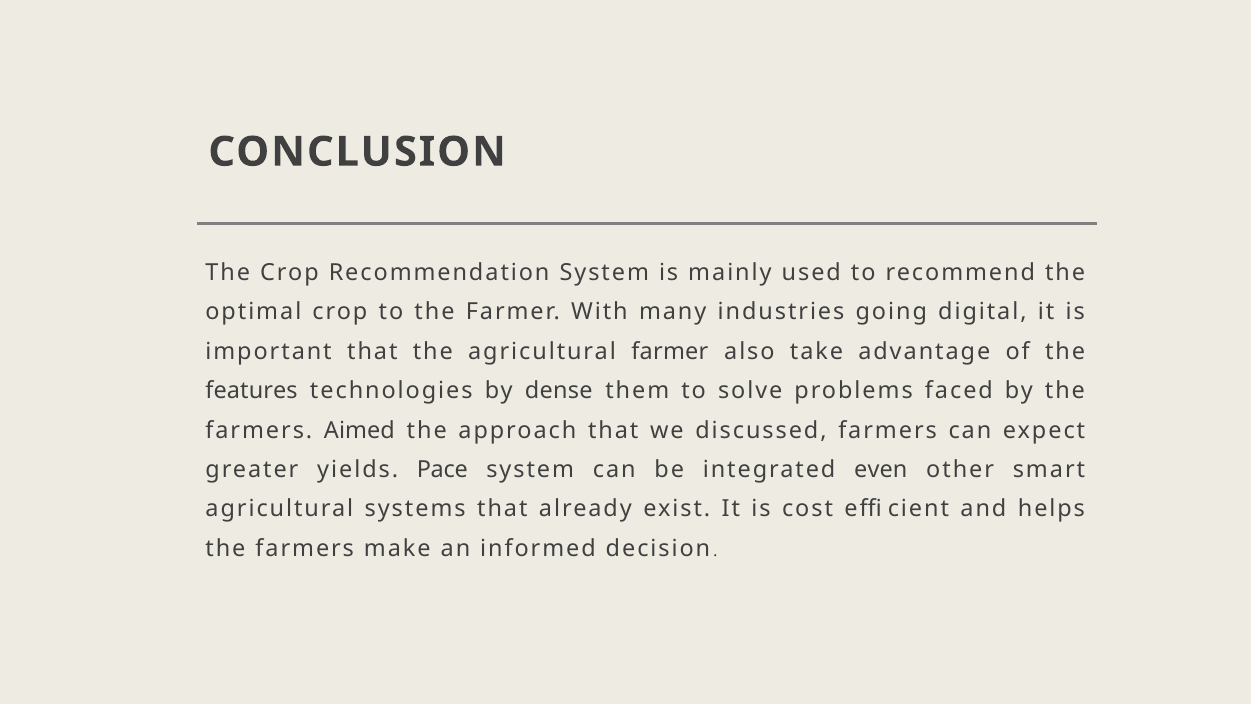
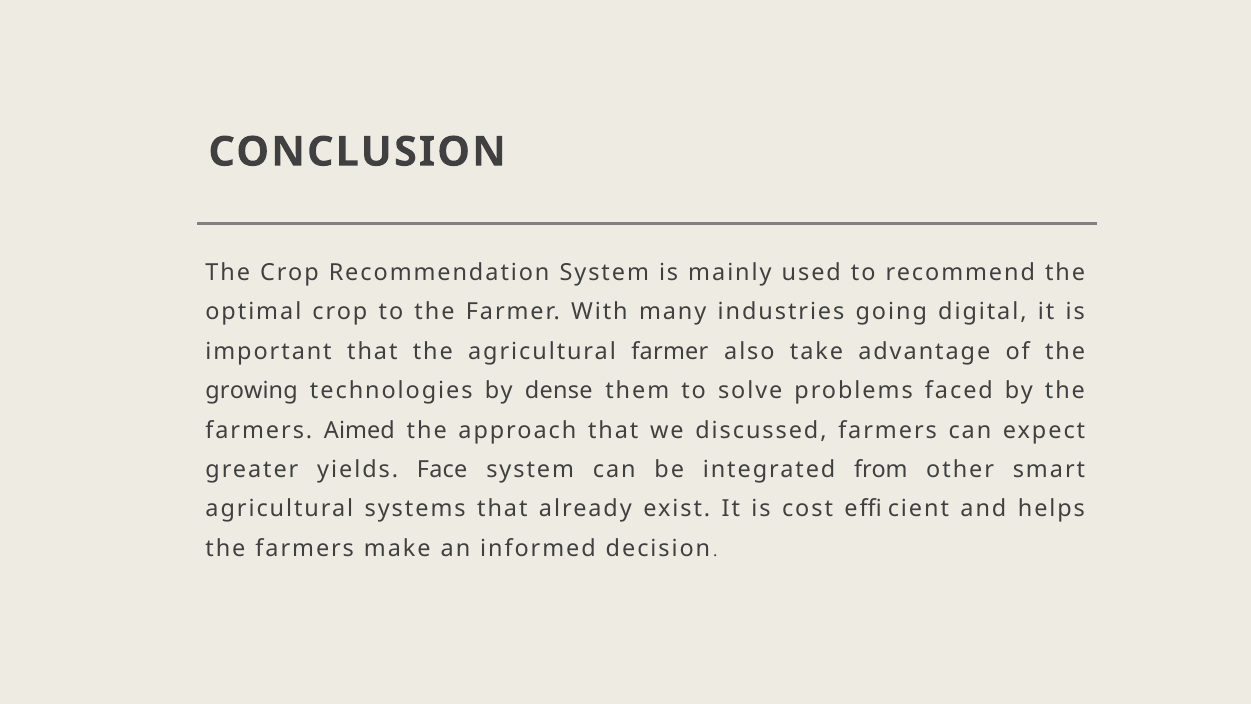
features: features -> growing
Pace: Pace -> Face
even: even -> from
